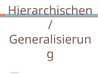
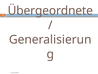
Hierarchischen: Hierarchischen -> Übergeordnete
